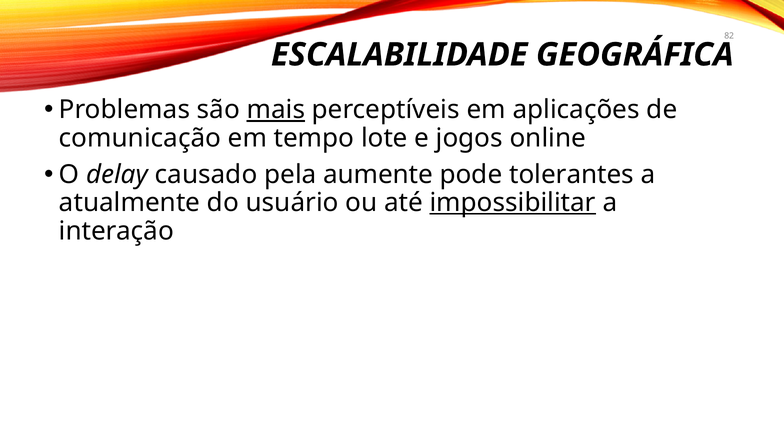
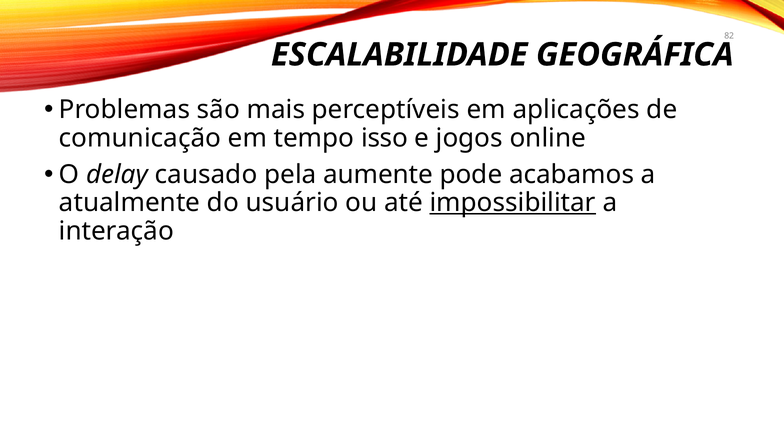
mais underline: present -> none
lote: lote -> isso
tolerantes: tolerantes -> acabamos
